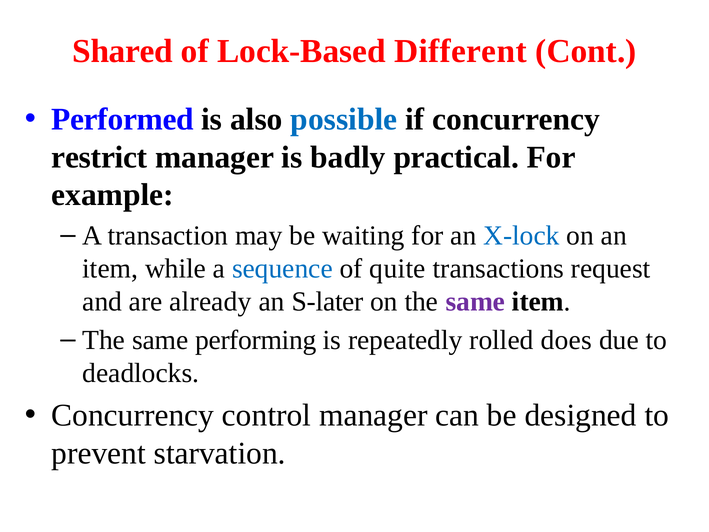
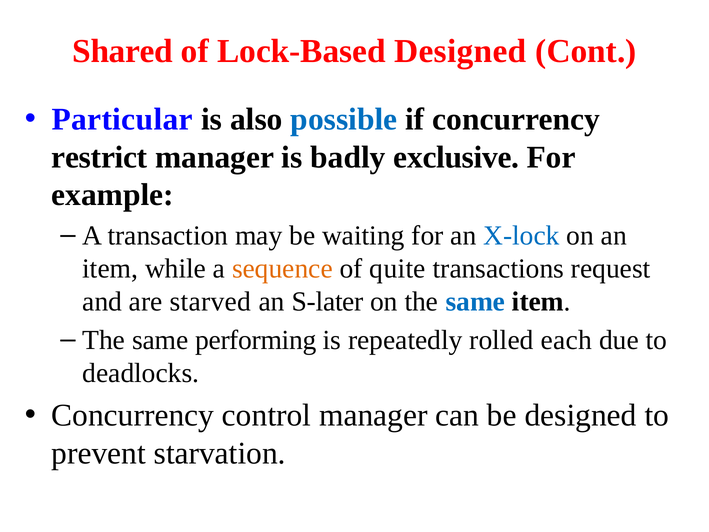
Lock-Based Different: Different -> Designed
Performed: Performed -> Particular
practical: practical -> exclusive
sequence colour: blue -> orange
already: already -> starved
same at (475, 302) colour: purple -> blue
does: does -> each
